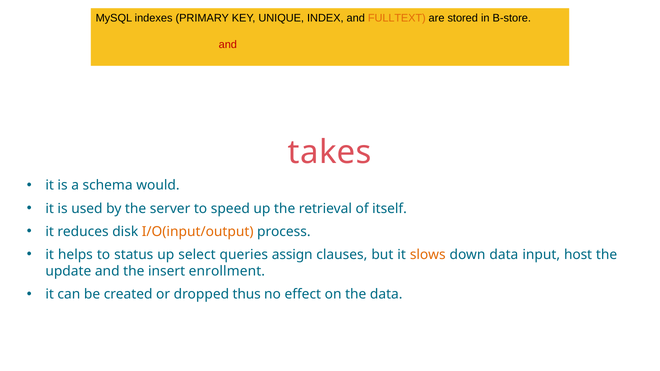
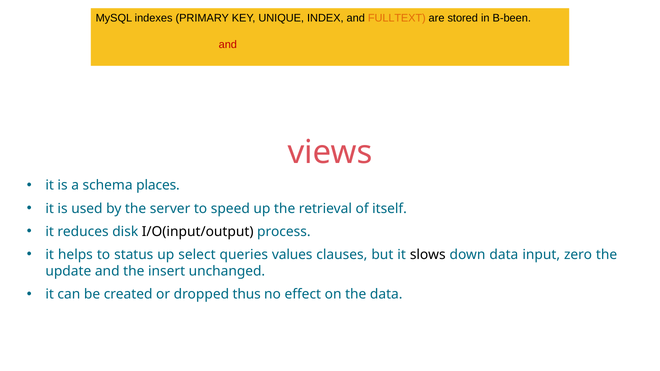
B-store: B-store -> B-been
takes: takes -> views
would: would -> places
I/O(input/output colour: orange -> black
assign: assign -> values
slows colour: orange -> black
host: host -> zero
enrollment: enrollment -> unchanged
